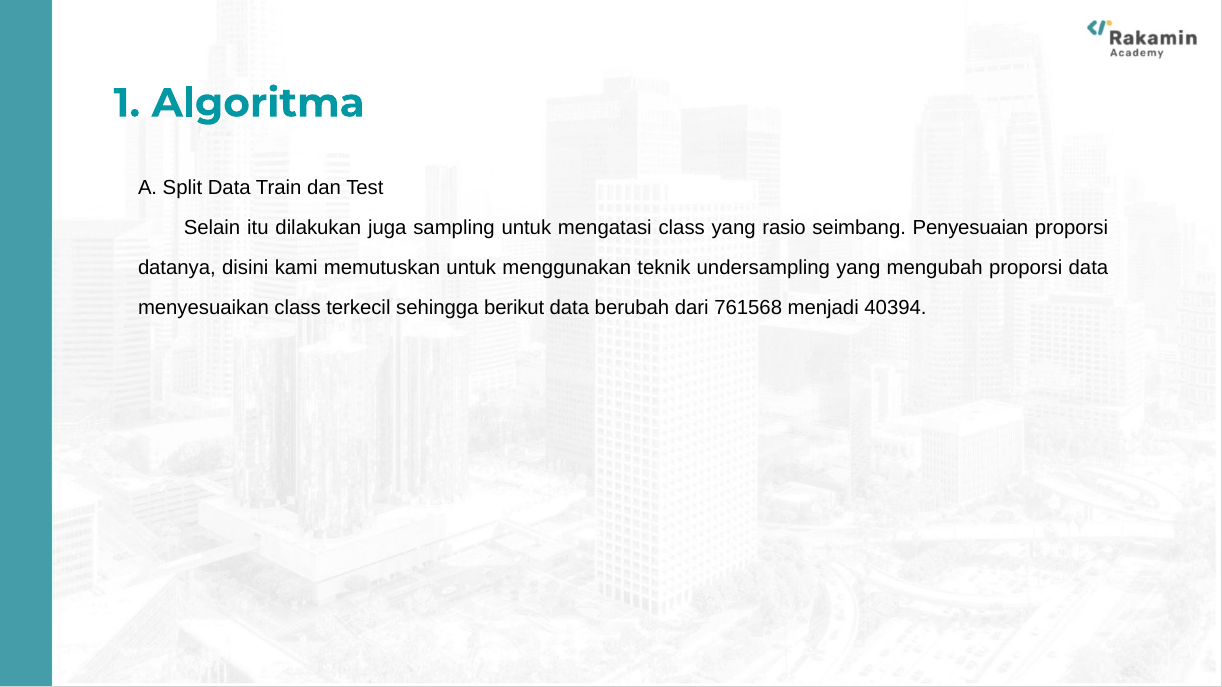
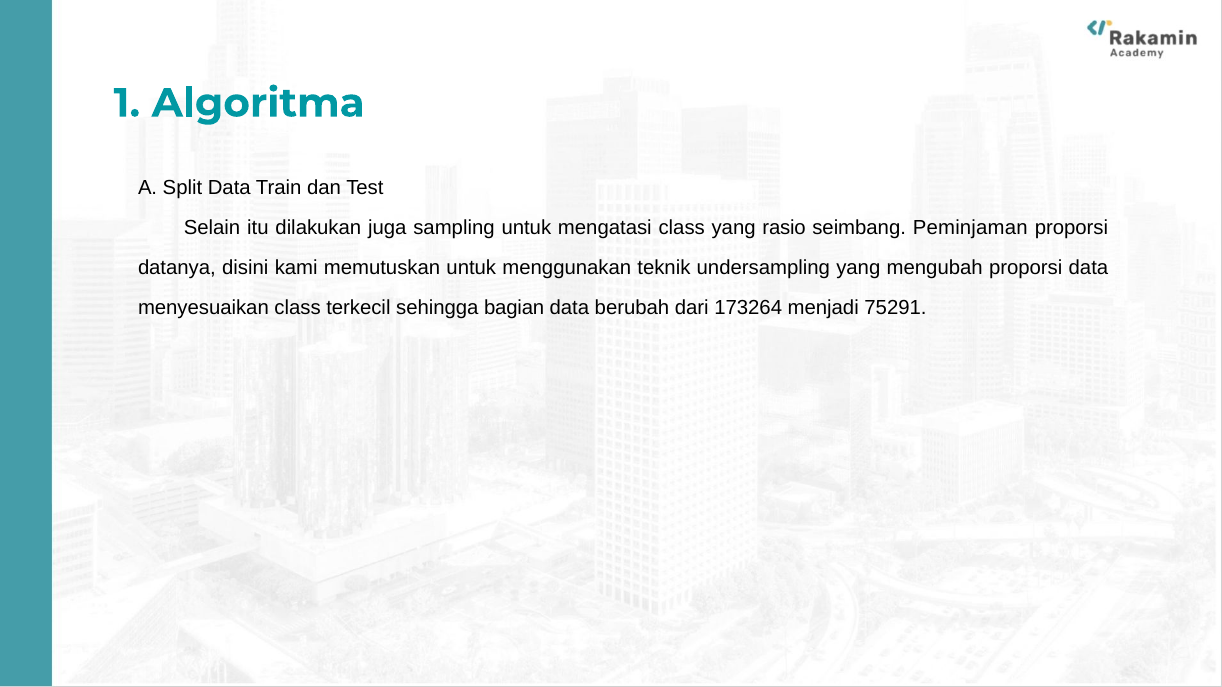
Penyesuaian: Penyesuaian -> Peminjaman
berikut: berikut -> bagian
761568: 761568 -> 173264
40394: 40394 -> 75291
